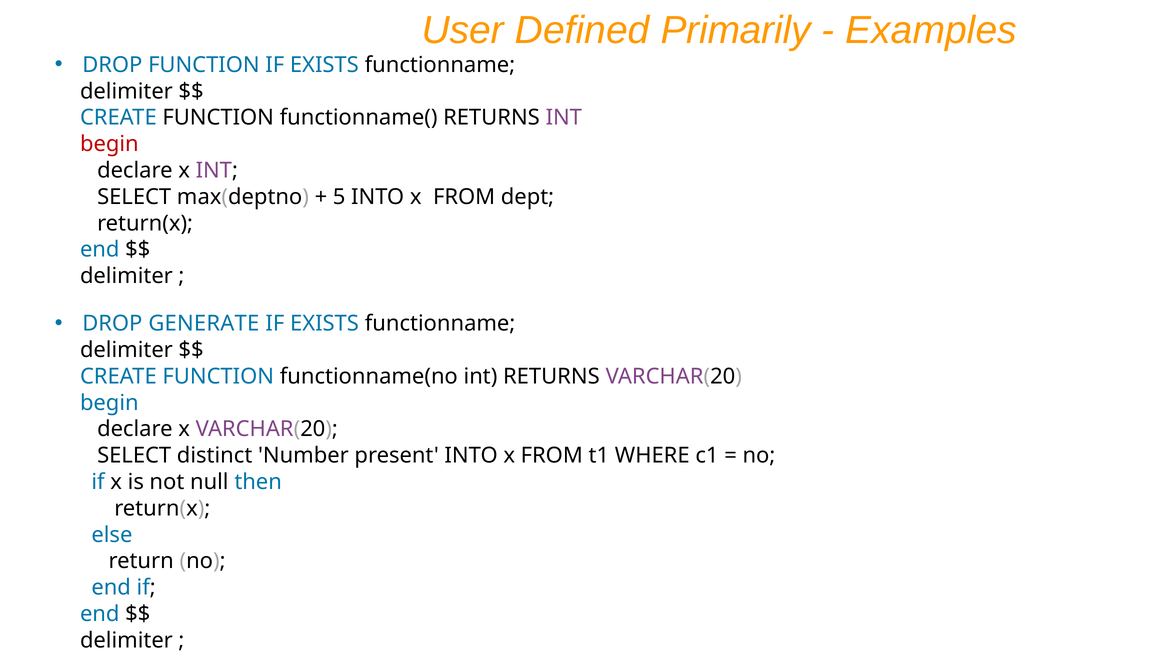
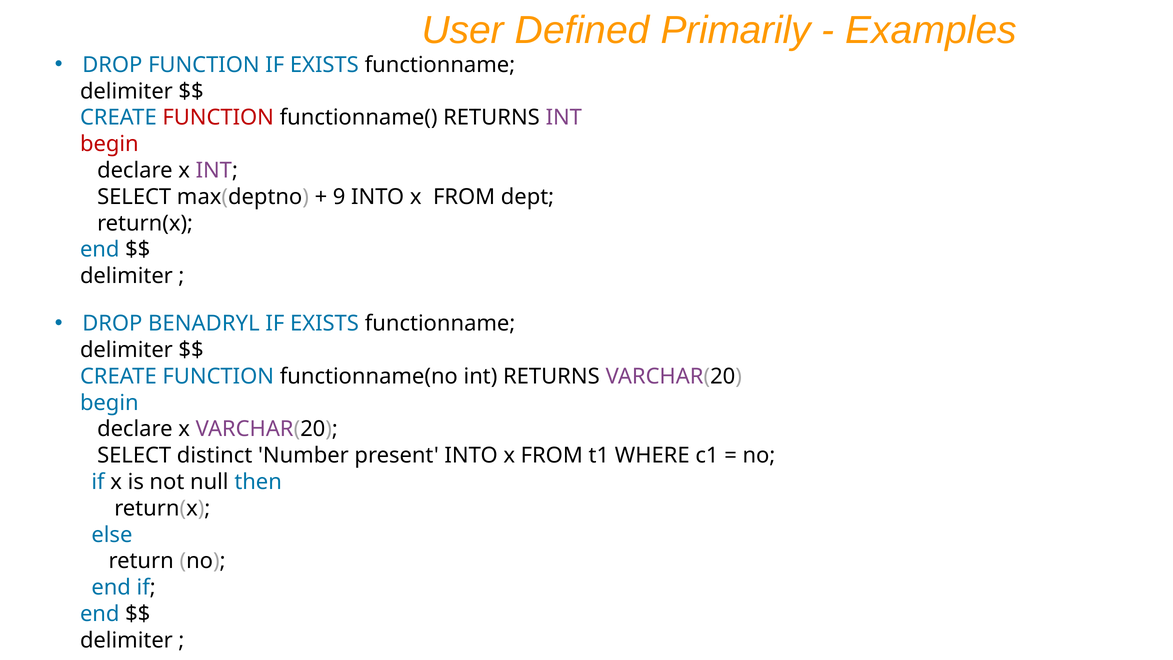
FUNCTION at (218, 118) colour: black -> red
5: 5 -> 9
GENERATE: GENERATE -> BENADRYL
